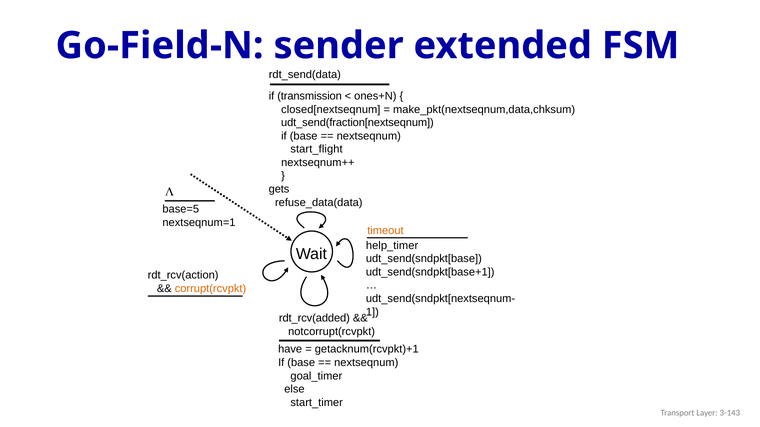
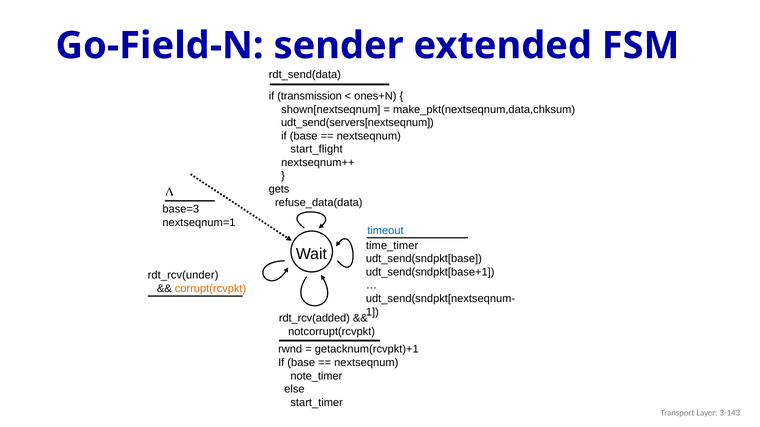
closed[nextseqnum: closed[nextseqnum -> shown[nextseqnum
udt_send(fraction[nextseqnum: udt_send(fraction[nextseqnum -> udt_send(servers[nextseqnum
base=5: base=5 -> base=3
timeout colour: orange -> blue
help_timer: help_timer -> time_timer
rdt_rcv(action: rdt_rcv(action -> rdt_rcv(under
have: have -> rwnd
goal_timer: goal_timer -> note_timer
